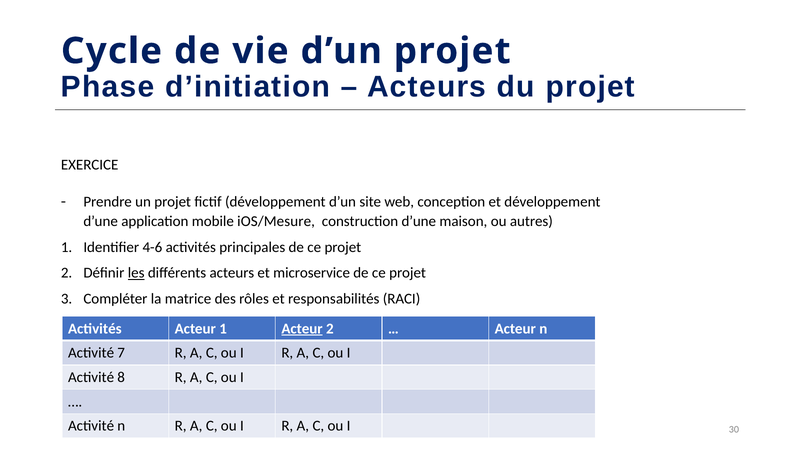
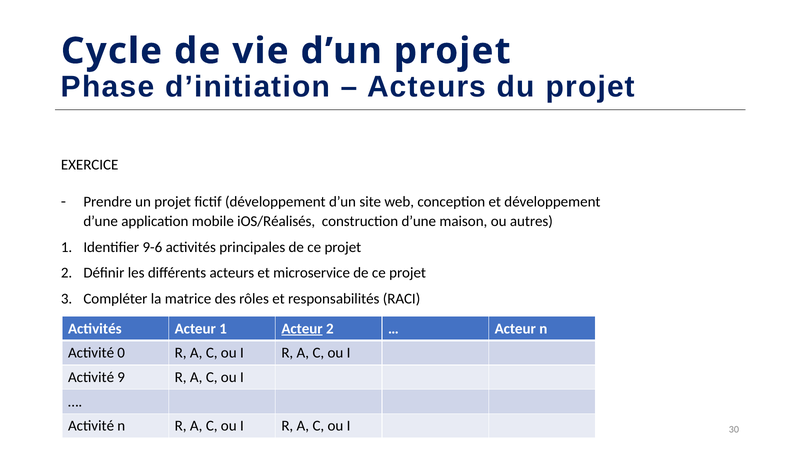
iOS/Mesure: iOS/Mesure -> iOS/Réalisés
4-6: 4-6 -> 9-6
les underline: present -> none
7: 7 -> 0
8: 8 -> 9
